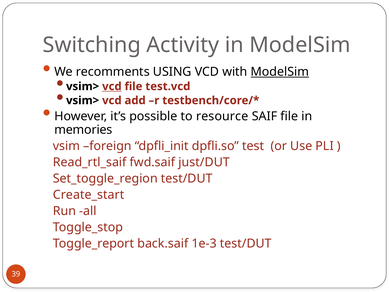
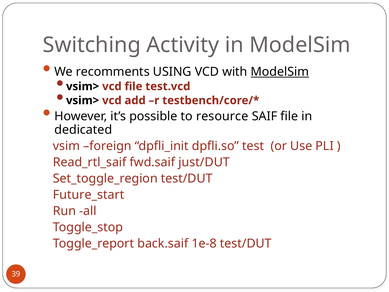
vcd at (112, 86) underline: present -> none
memories: memories -> dedicated
Create_start: Create_start -> Future_start
1e-3: 1e-3 -> 1e-8
